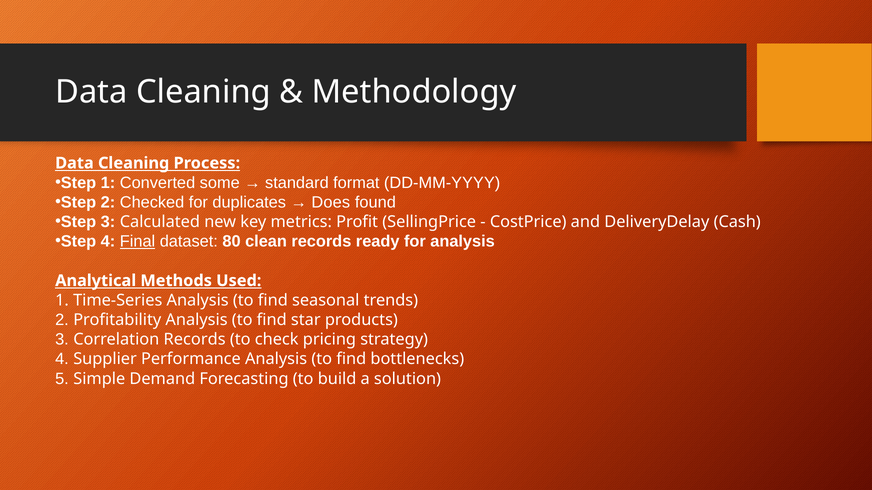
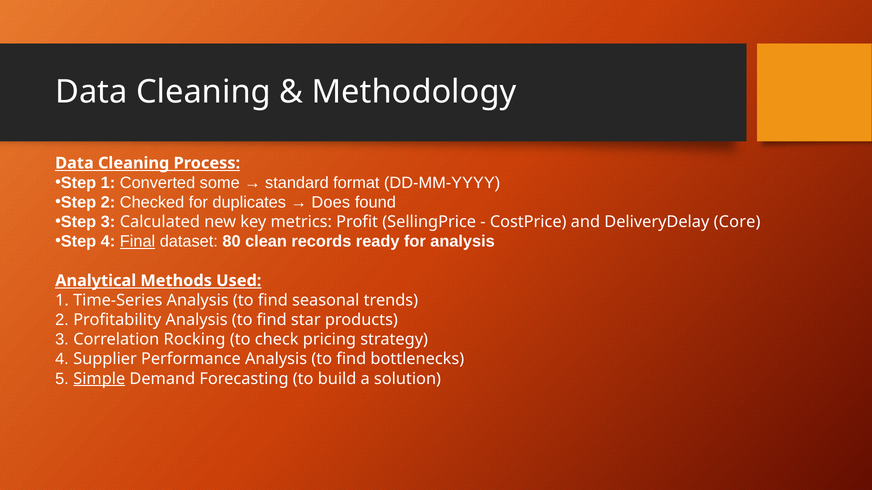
Cash: Cash -> Core
Correlation Records: Records -> Rocking
Simple underline: none -> present
